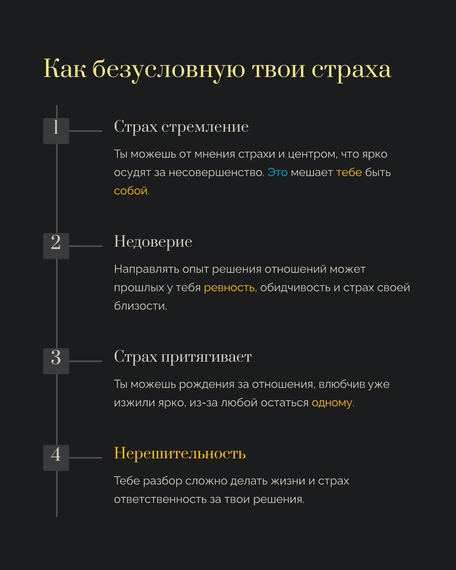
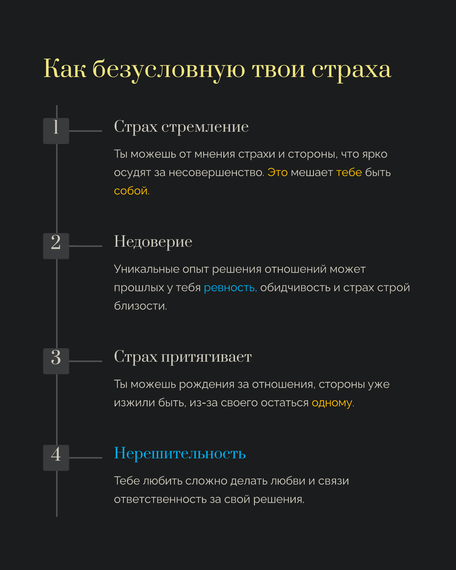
и центром: центром -> стороны
Это colour: light blue -> yellow
Направлять: Направлять -> Уникальные
ревность colour: yellow -> light blue
своей: своей -> строй
отношения влюбчив: влюбчив -> стороны
изжили ярко: ярко -> быть
любой: любой -> своего
Нерешительность colour: yellow -> light blue
разбор: разбор -> любить
жизни: жизни -> любви
страх at (334, 481): страх -> связи
за твои: твои -> свой
